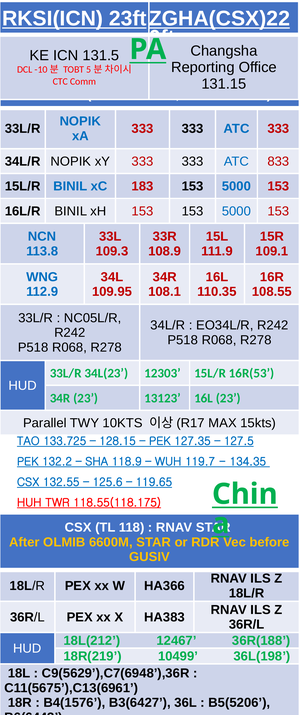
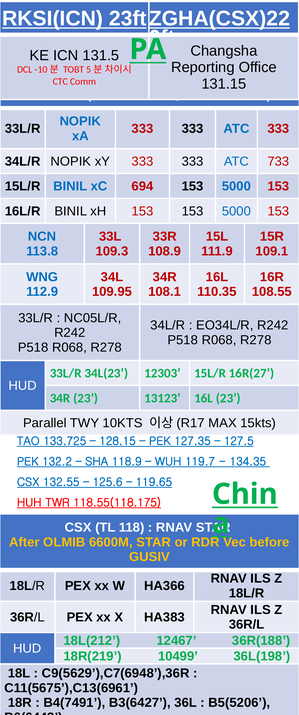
833: 833 -> 733
183: 183 -> 694
16R(53: 16R(53 -> 16R(27
B4(1576: B4(1576 -> B4(7491
